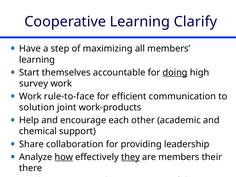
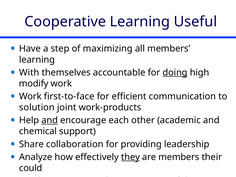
Clarify: Clarify -> Useful
Start: Start -> With
survey: survey -> modify
rule-to-face: rule-to-face -> first-to-face
and at (50, 120) underline: none -> present
how underline: present -> none
there: there -> could
